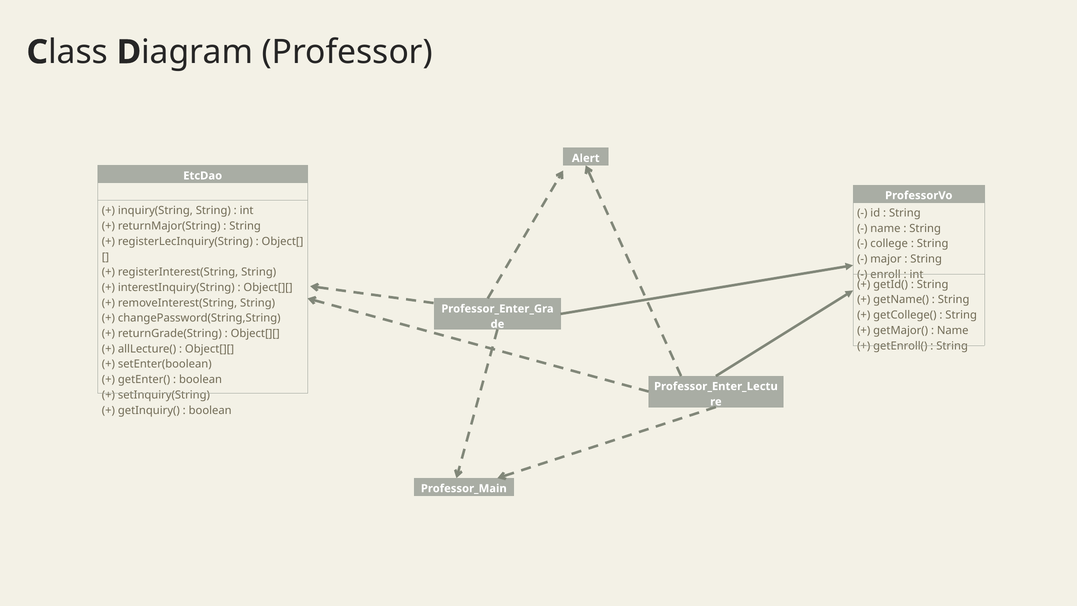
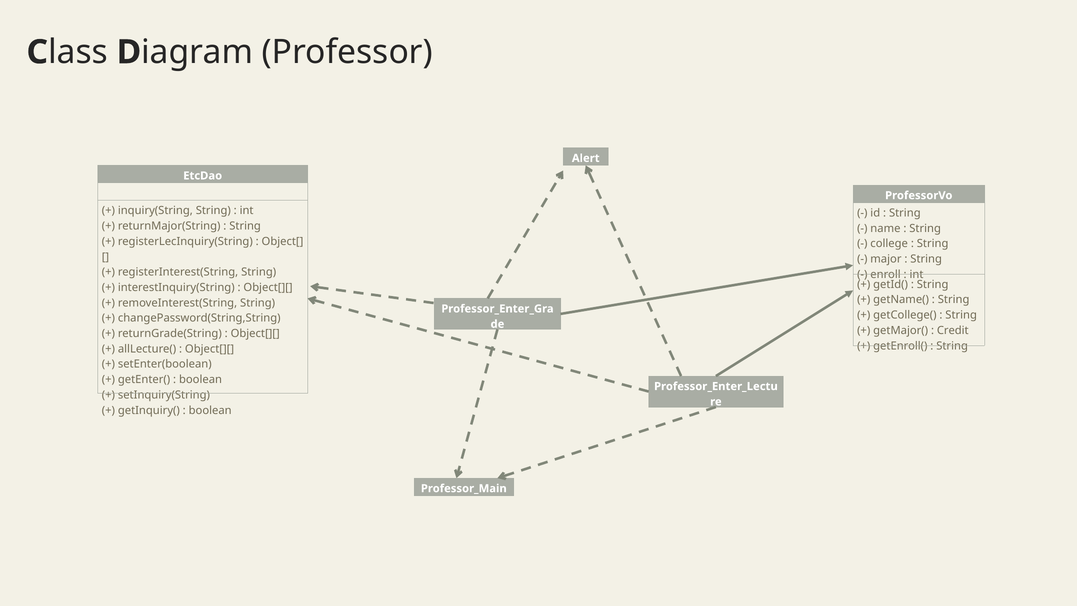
Name at (953, 330): Name -> Credit
